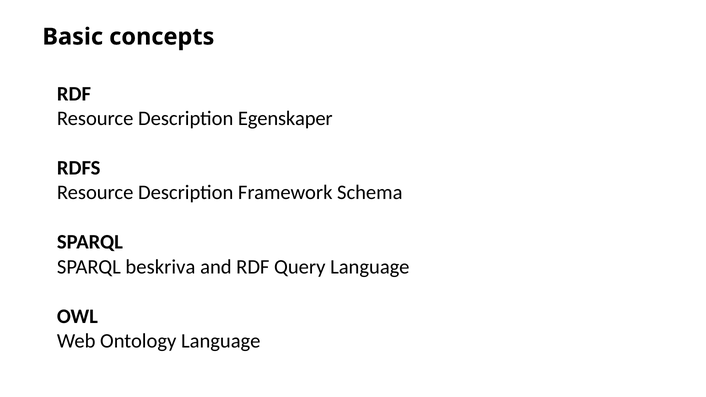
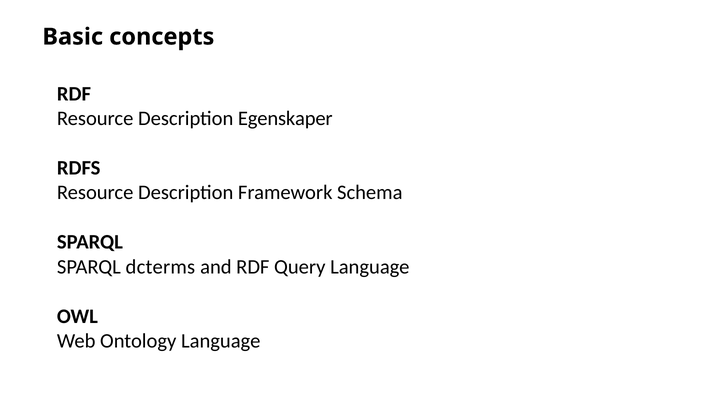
beskriva: beskriva -> dcterms
